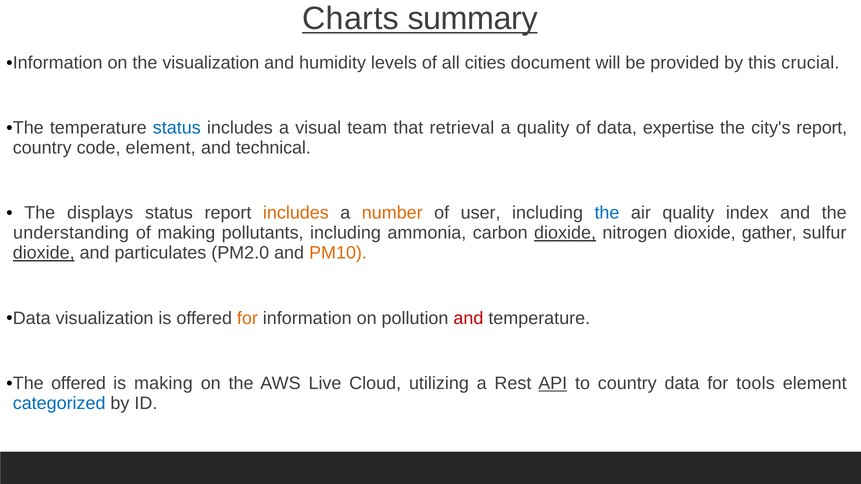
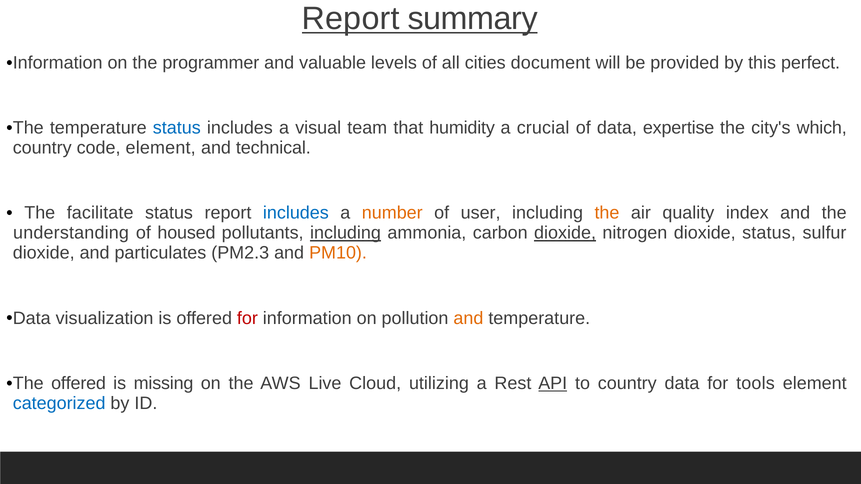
Charts at (351, 19): Charts -> Report
the visualization: visualization -> programmer
humidity: humidity -> valuable
crucial: crucial -> perfect
retrieval: retrieval -> humidity
a quality: quality -> crucial
city's report: report -> which
displays: displays -> facilitate
includes at (296, 213) colour: orange -> blue
the at (607, 213) colour: blue -> orange
of making: making -> housed
including at (345, 233) underline: none -> present
dioxide gather: gather -> status
dioxide at (44, 253) underline: present -> none
PM2.0: PM2.0 -> PM2.3
for at (247, 318) colour: orange -> red
and at (468, 318) colour: red -> orange
is making: making -> missing
